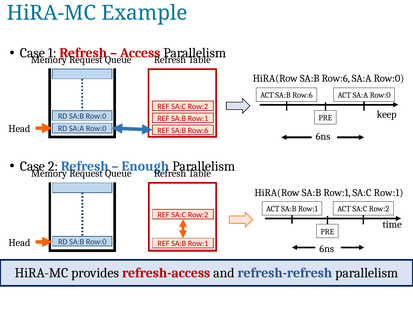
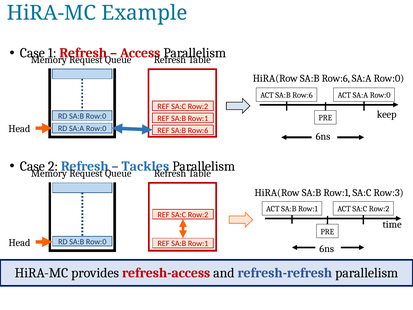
Enough: Enough -> Tackles
SA:C Row:1: Row:1 -> Row:3
